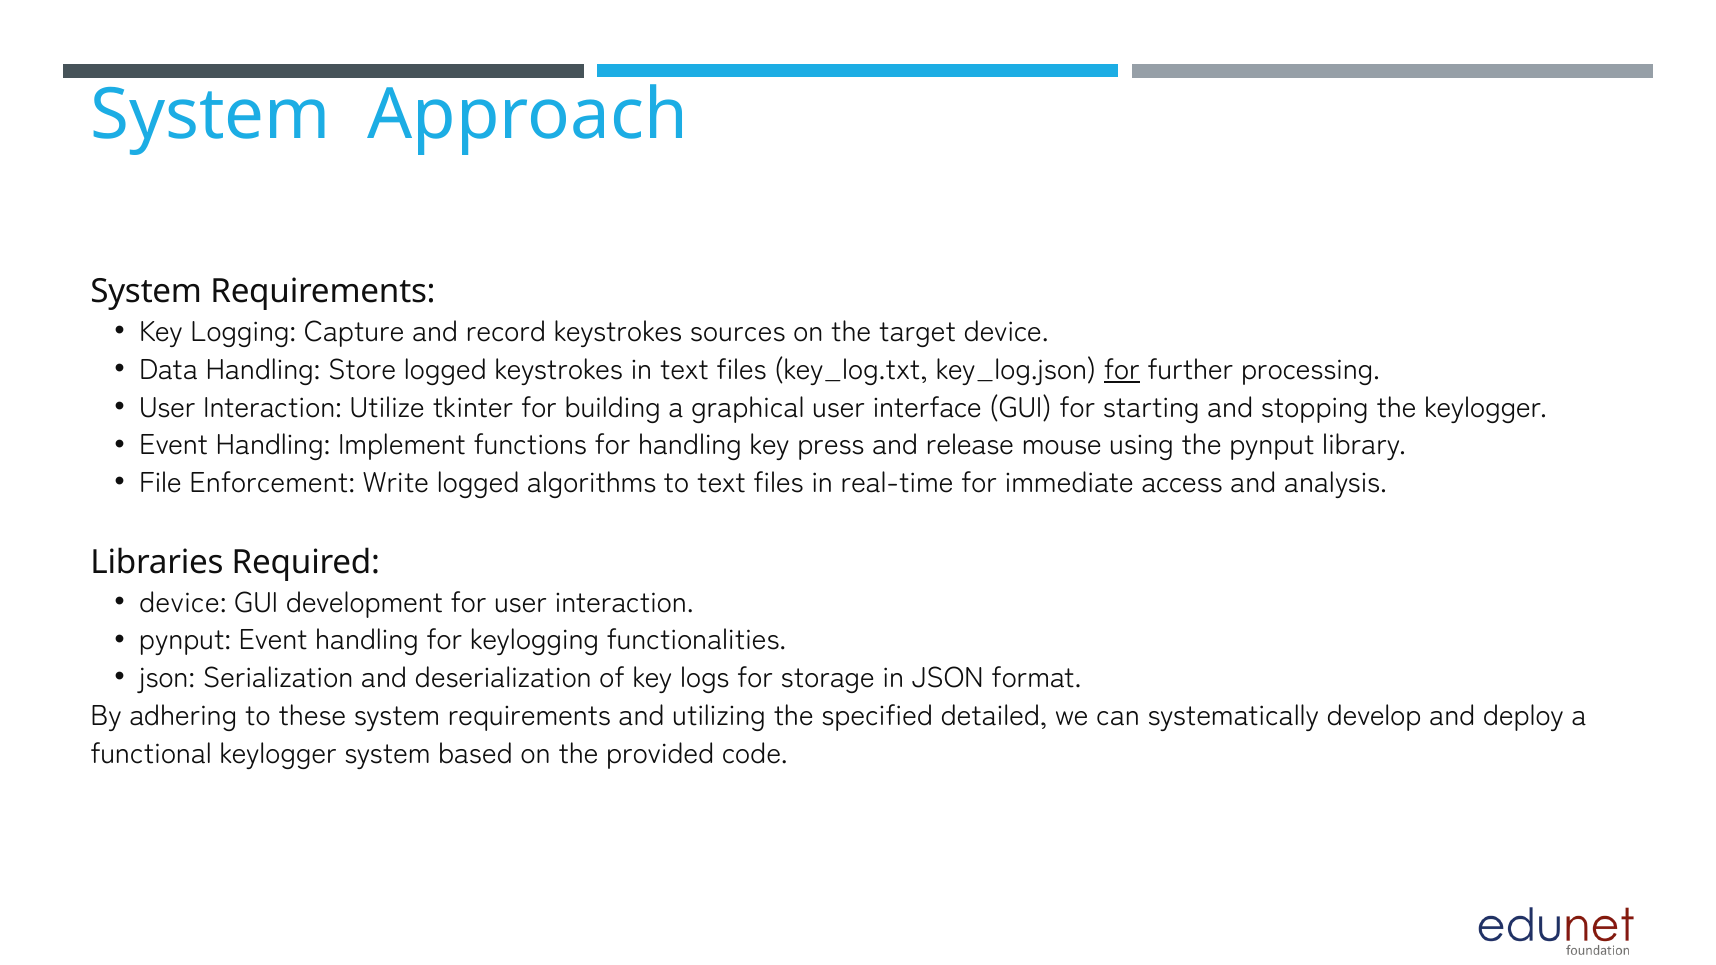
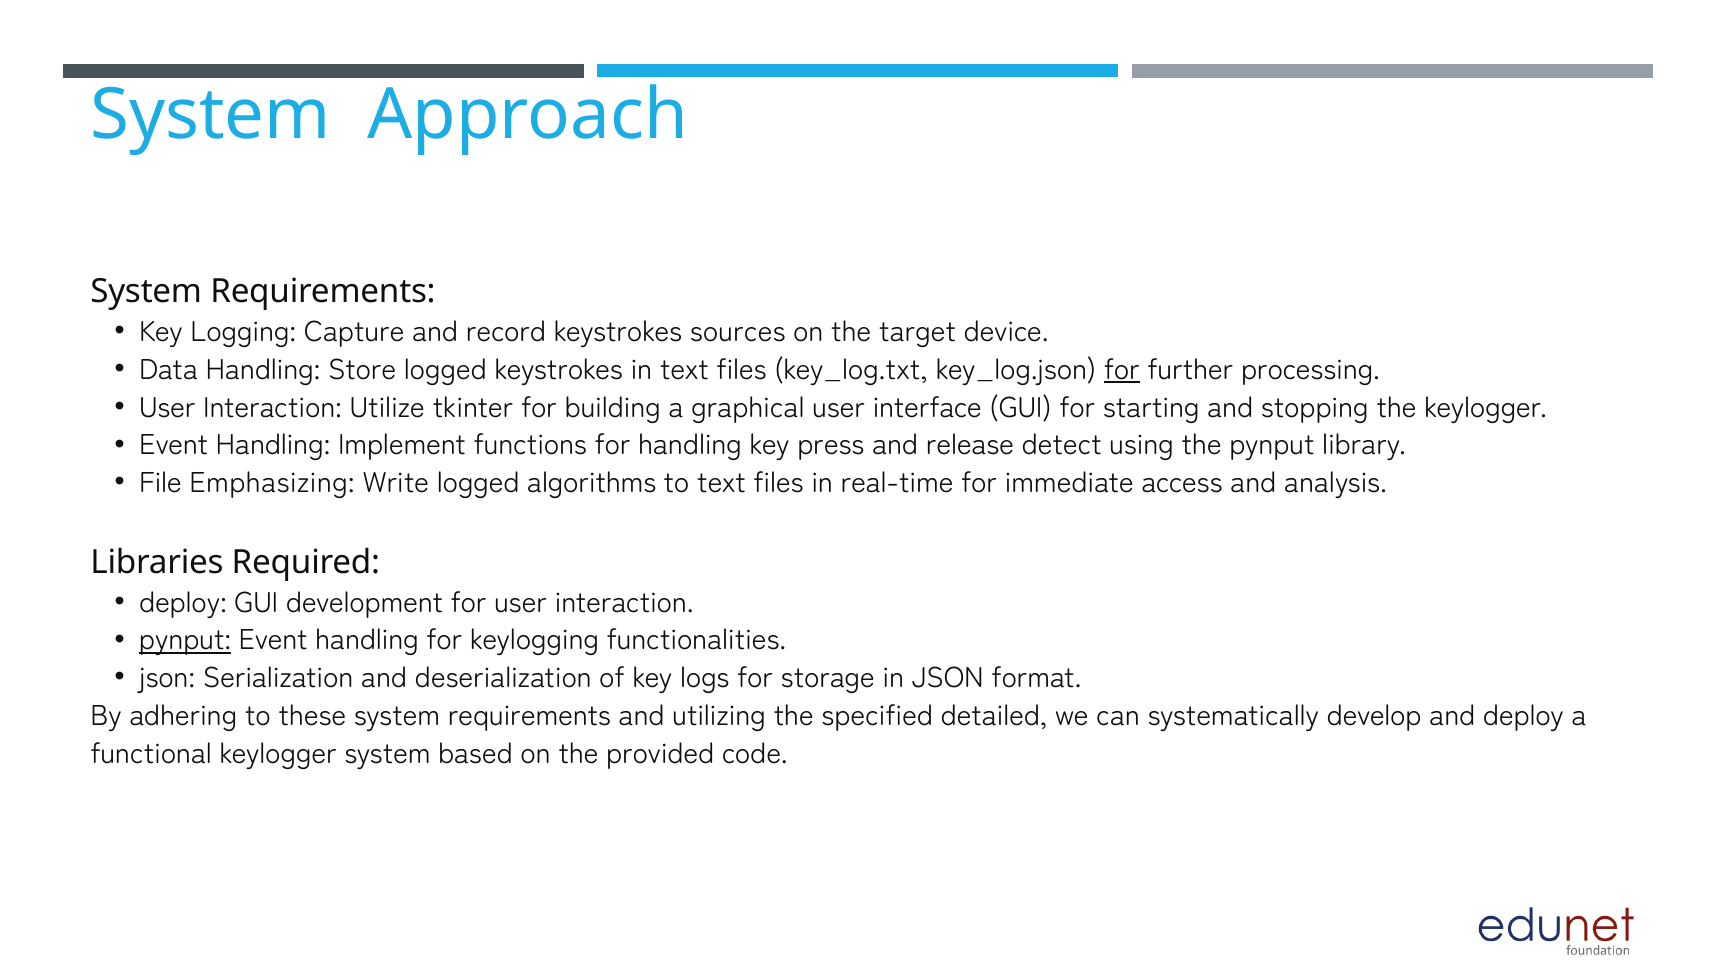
mouse: mouse -> detect
Enforcement: Enforcement -> Emphasizing
device at (183, 603): device -> deploy
pynput at (185, 641) underline: none -> present
